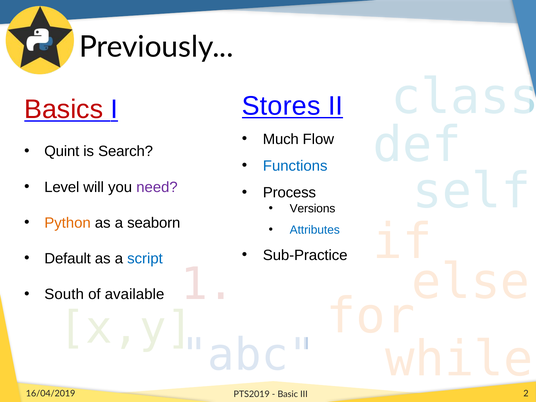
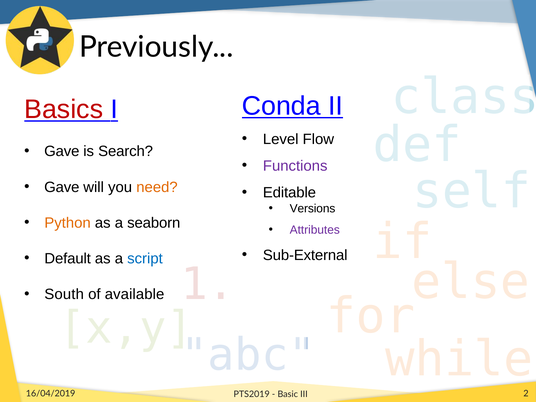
Stores: Stores -> Conda
Much: Much -> Level
Quint at (62, 151): Quint -> Gave
Functions colour: blue -> purple
Level at (62, 187): Level -> Gave
need colour: purple -> orange
Process: Process -> Editable
Attributes colour: blue -> purple
Sub-Practice: Sub-Practice -> Sub-External
